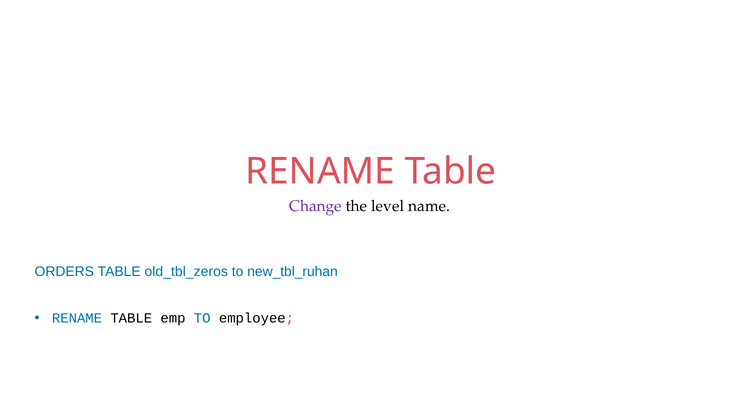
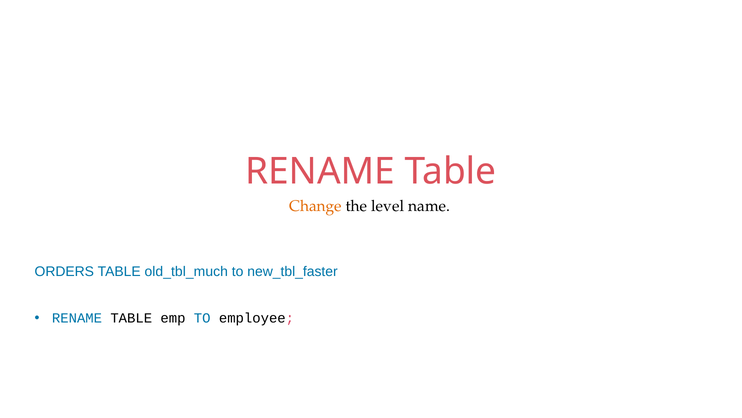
Change colour: purple -> orange
old_tbl_zeros: old_tbl_zeros -> old_tbl_much
new_tbl_ruhan: new_tbl_ruhan -> new_tbl_faster
